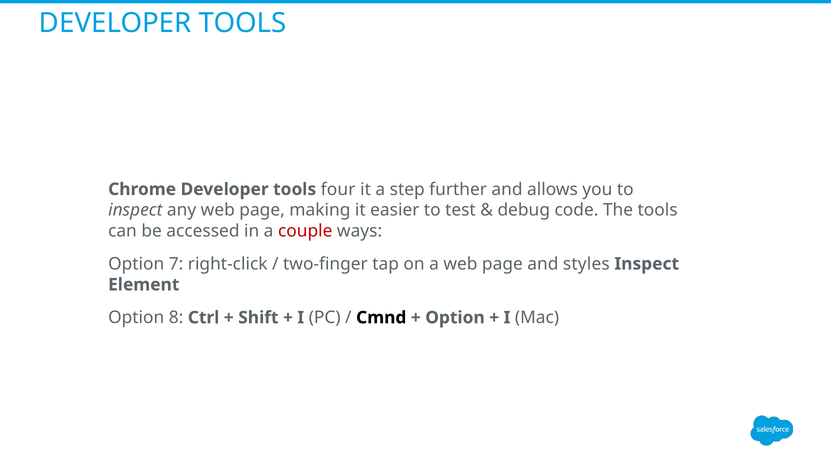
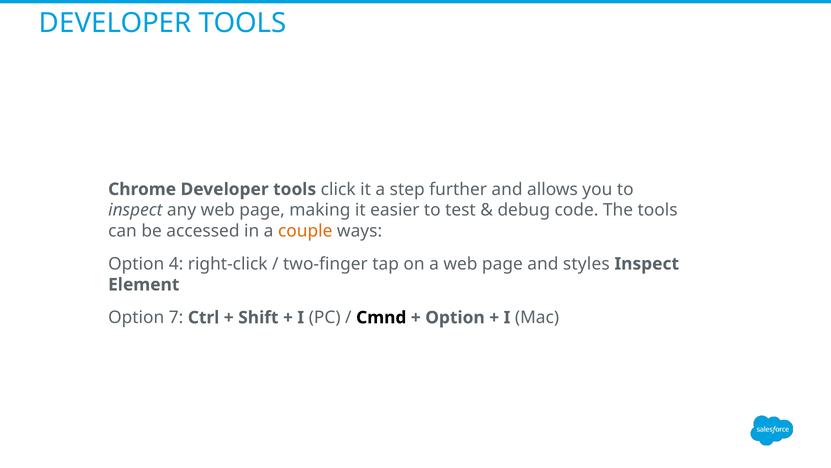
four: four -> click
couple colour: red -> orange
7: 7 -> 4
8: 8 -> 7
